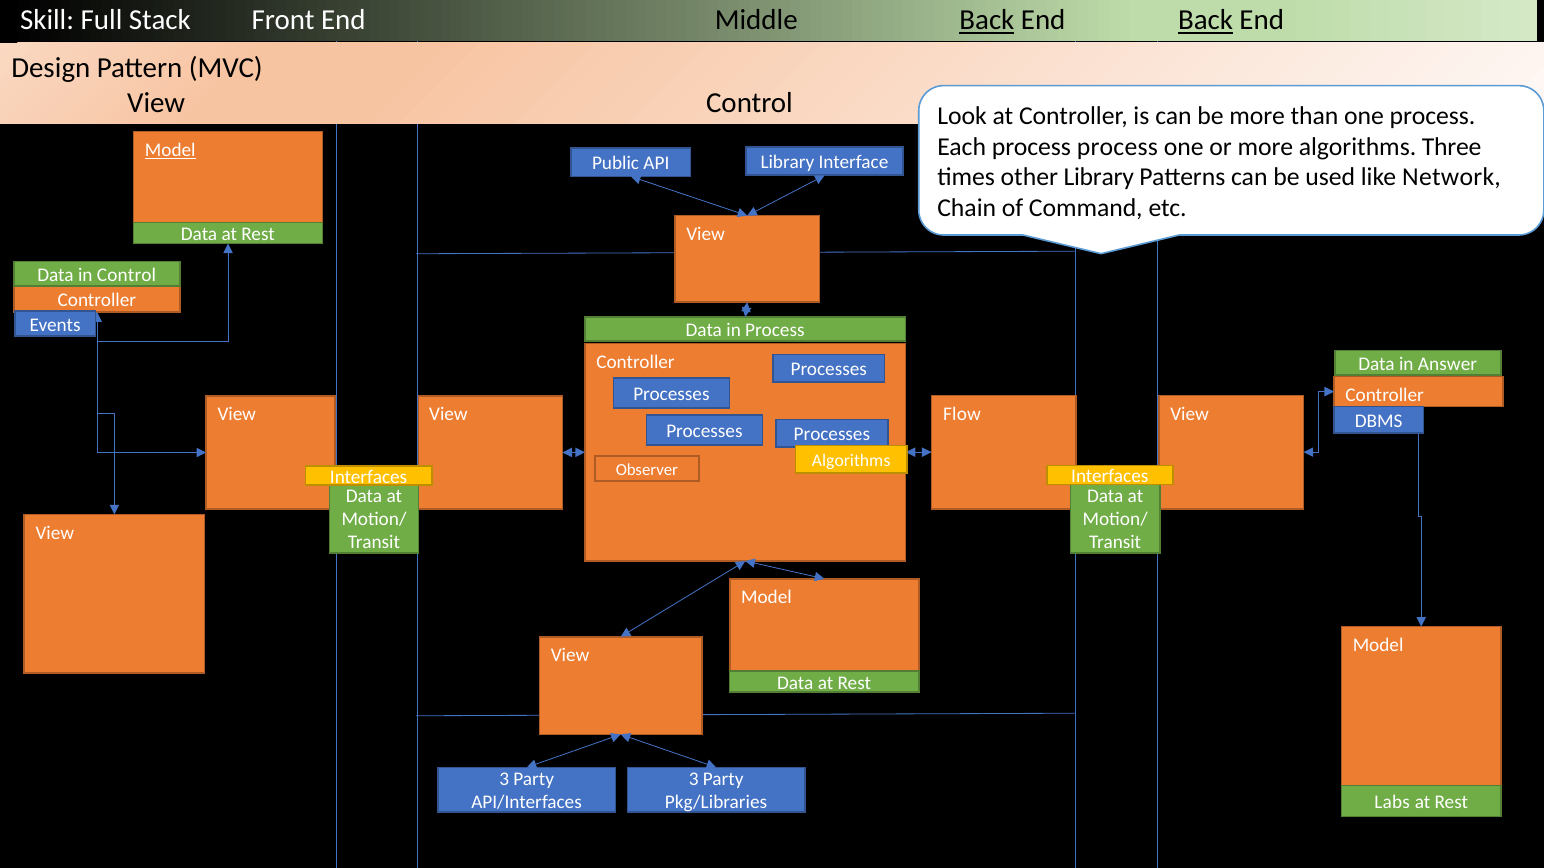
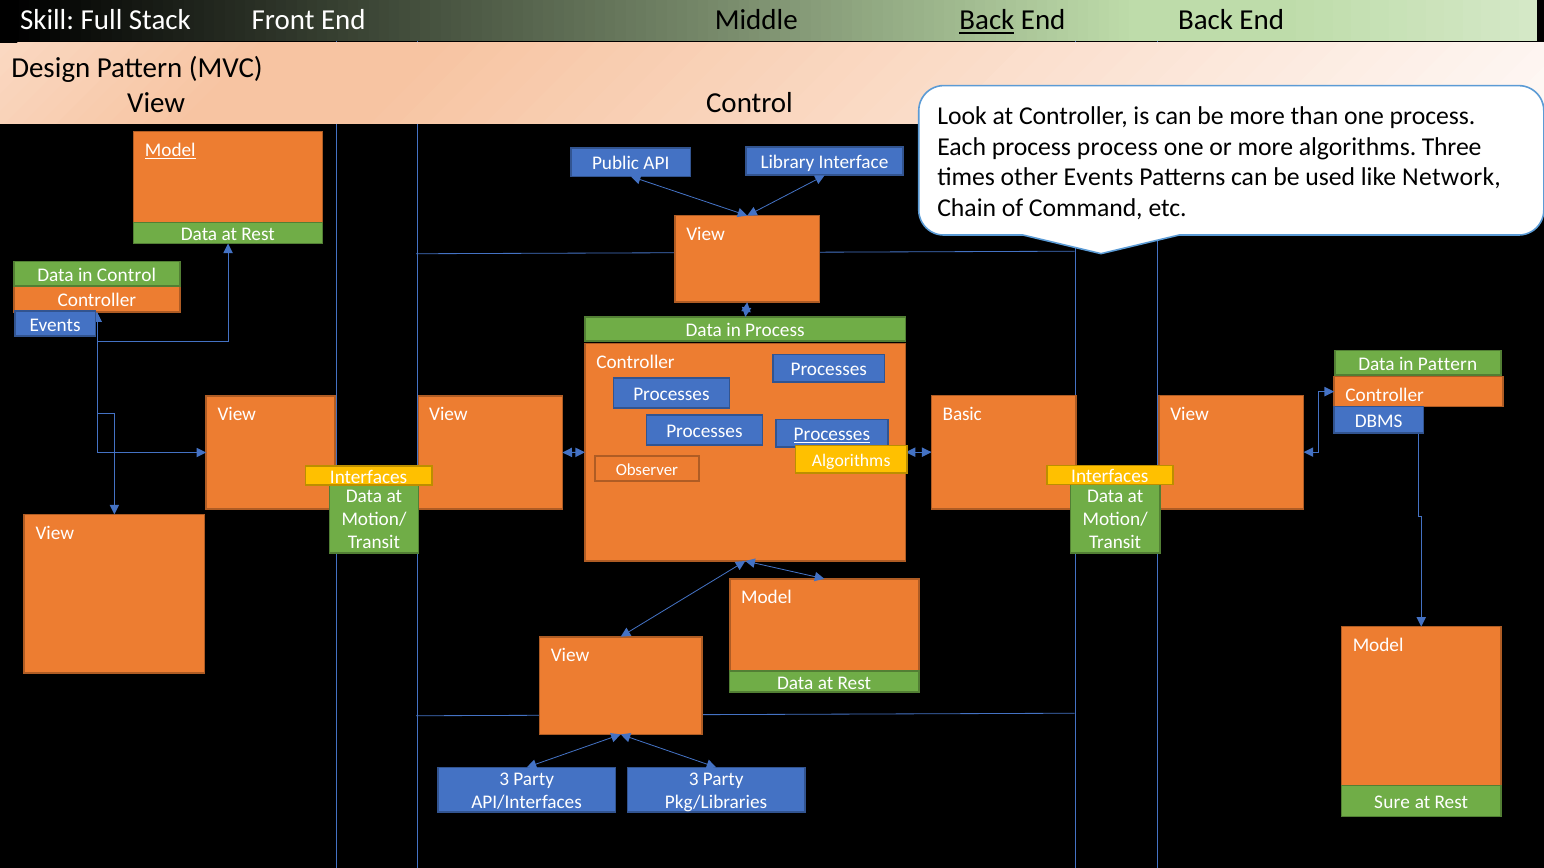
Back at (1206, 20) underline: present -> none
other Library: Library -> Events
in Answer: Answer -> Pattern
Flow: Flow -> Basic
Processes at (832, 435) underline: none -> present
Labs: Labs -> Sure
